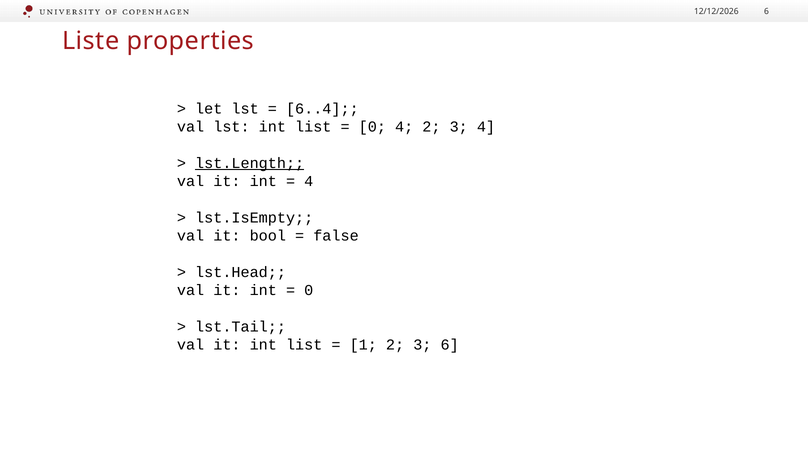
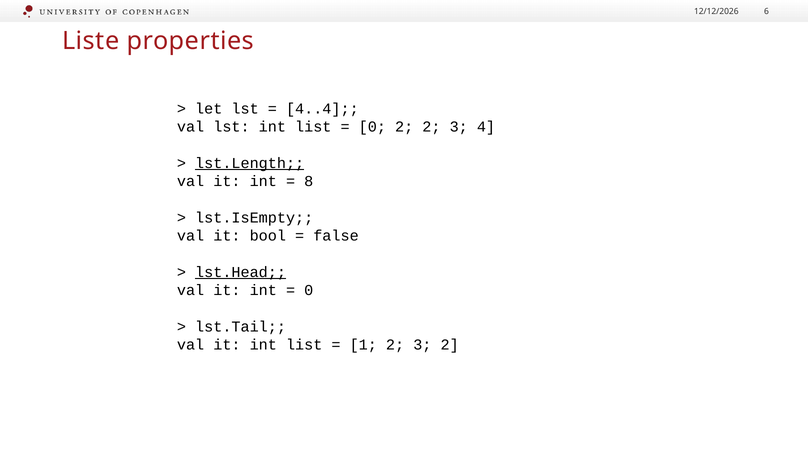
6..4: 6..4 -> 4..4
0 4: 4 -> 2
4 at (309, 182): 4 -> 8
lst.Head underline: none -> present
3 6: 6 -> 2
